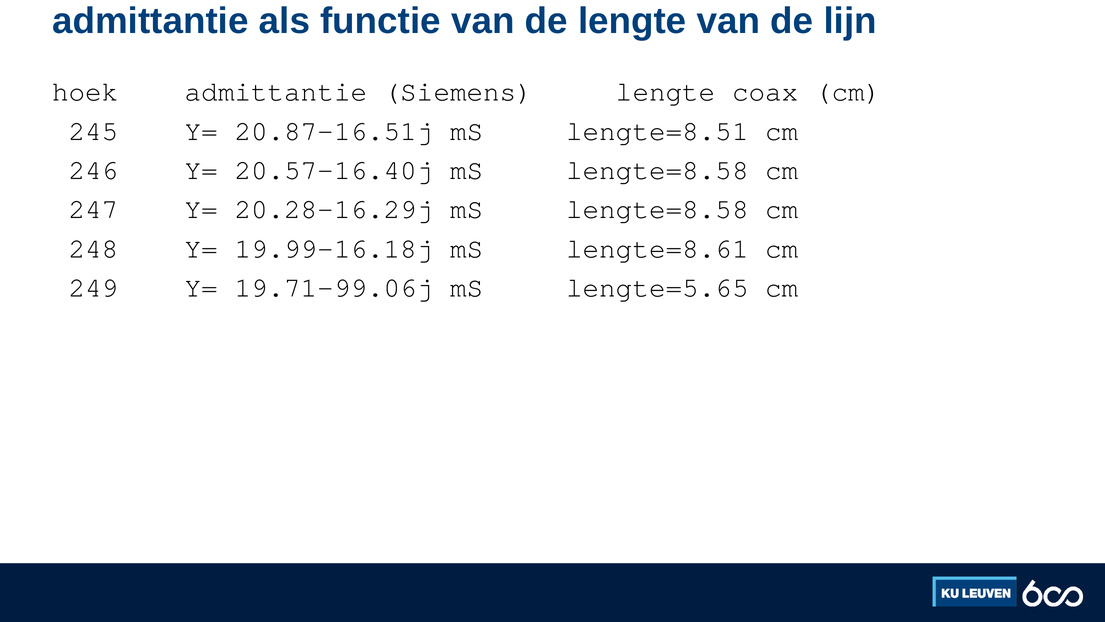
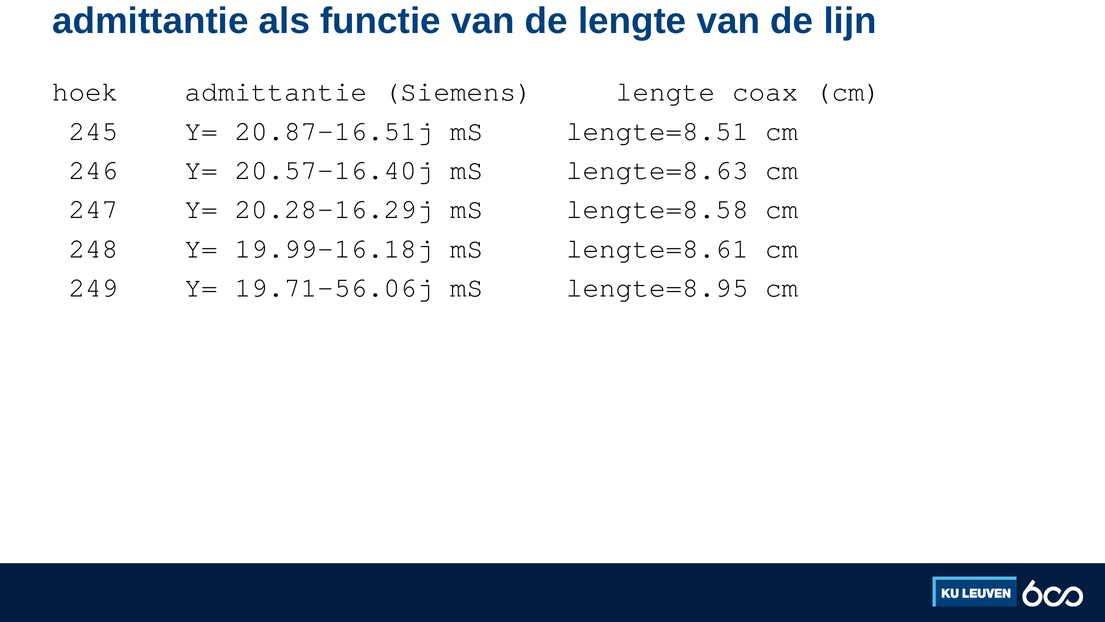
20.57-16.40j mS lengte=8.58: lengte=8.58 -> lengte=8.63
19.71-99.06j: 19.71-99.06j -> 19.71-56.06j
lengte=5.65: lengte=5.65 -> lengte=8.95
